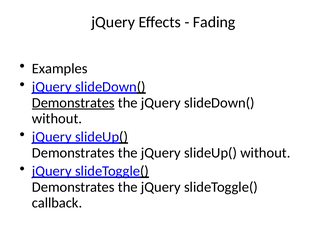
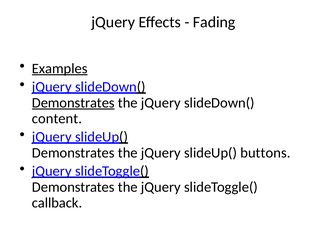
Examples underline: none -> present
without at (57, 119): without -> content
slideUp( without: without -> buttons
